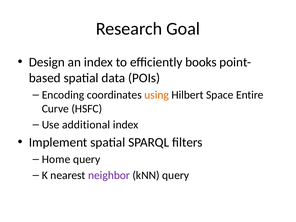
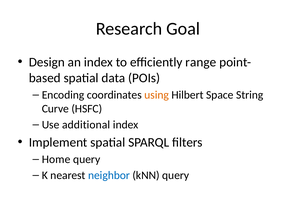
books: books -> range
Entire: Entire -> String
neighbor colour: purple -> blue
